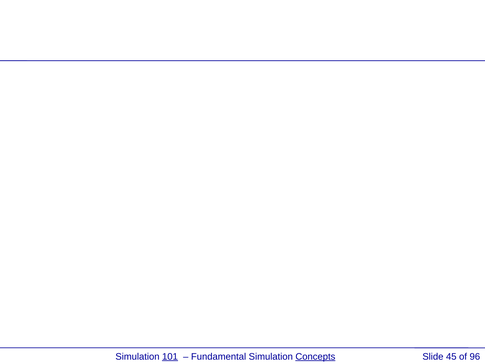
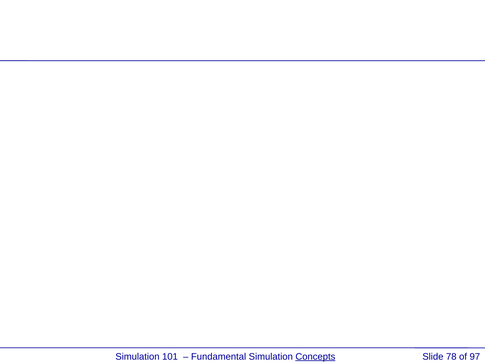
101 underline: present -> none
45: 45 -> 78
96: 96 -> 97
